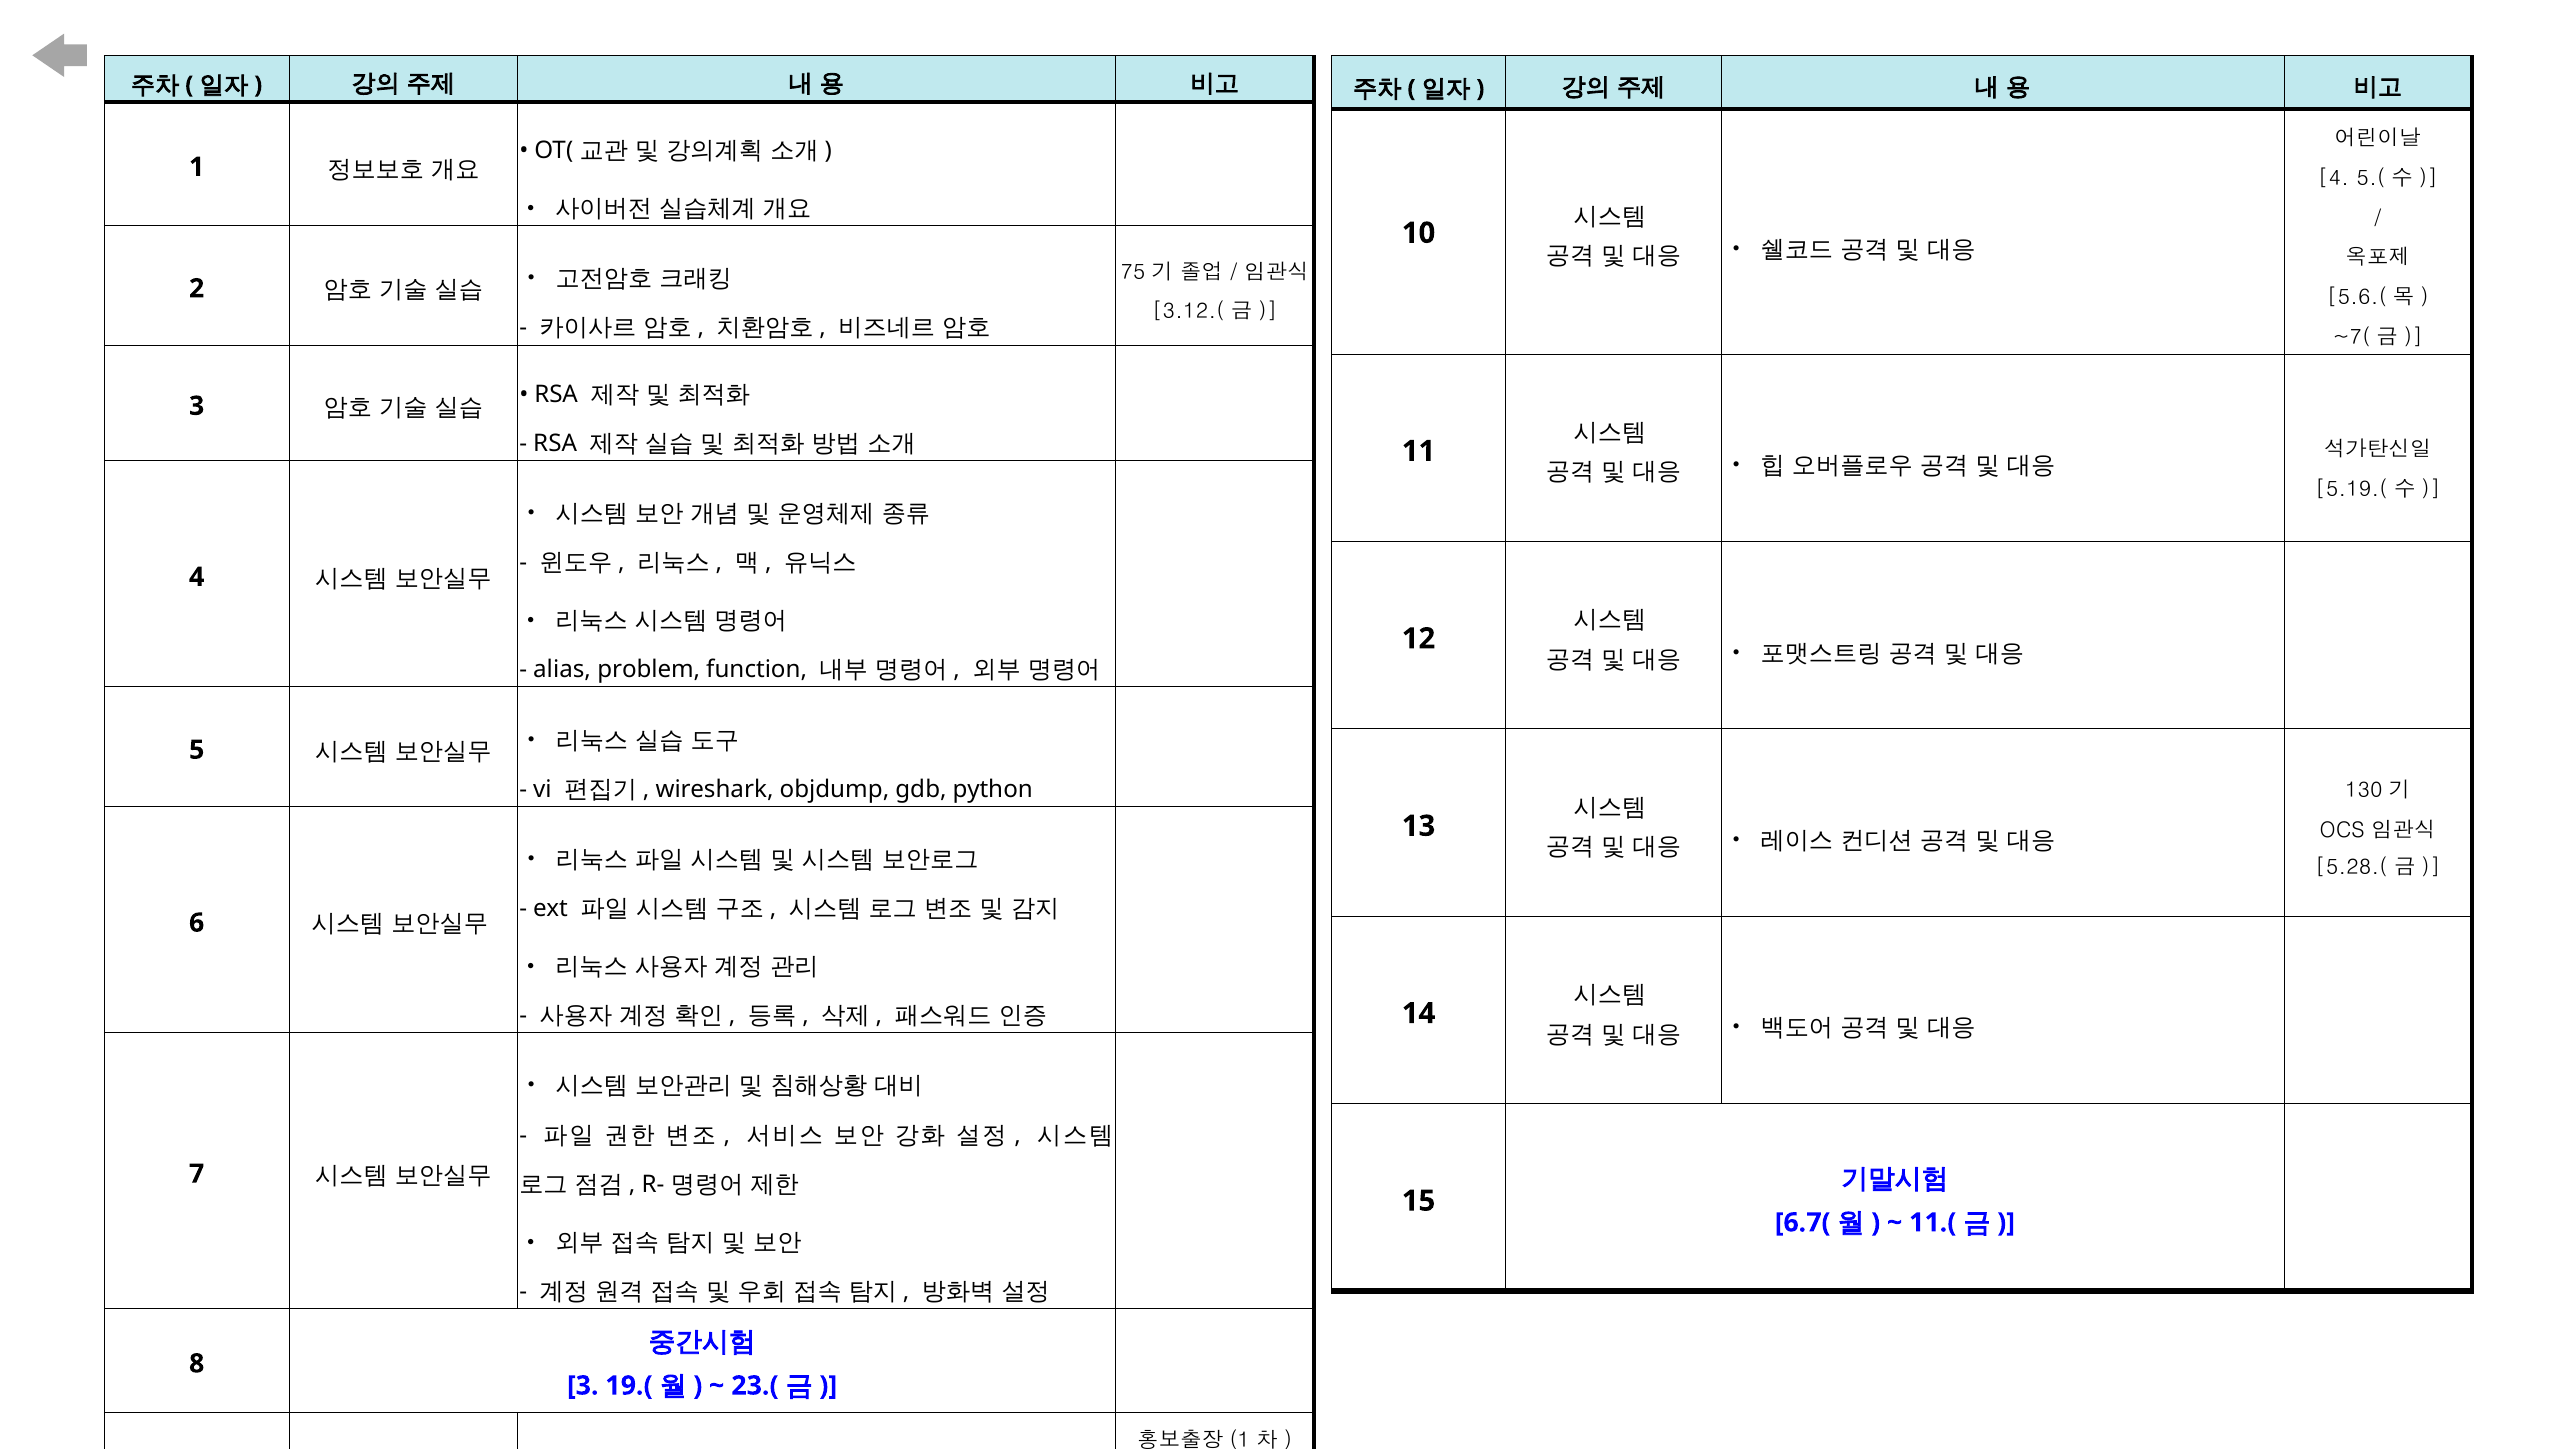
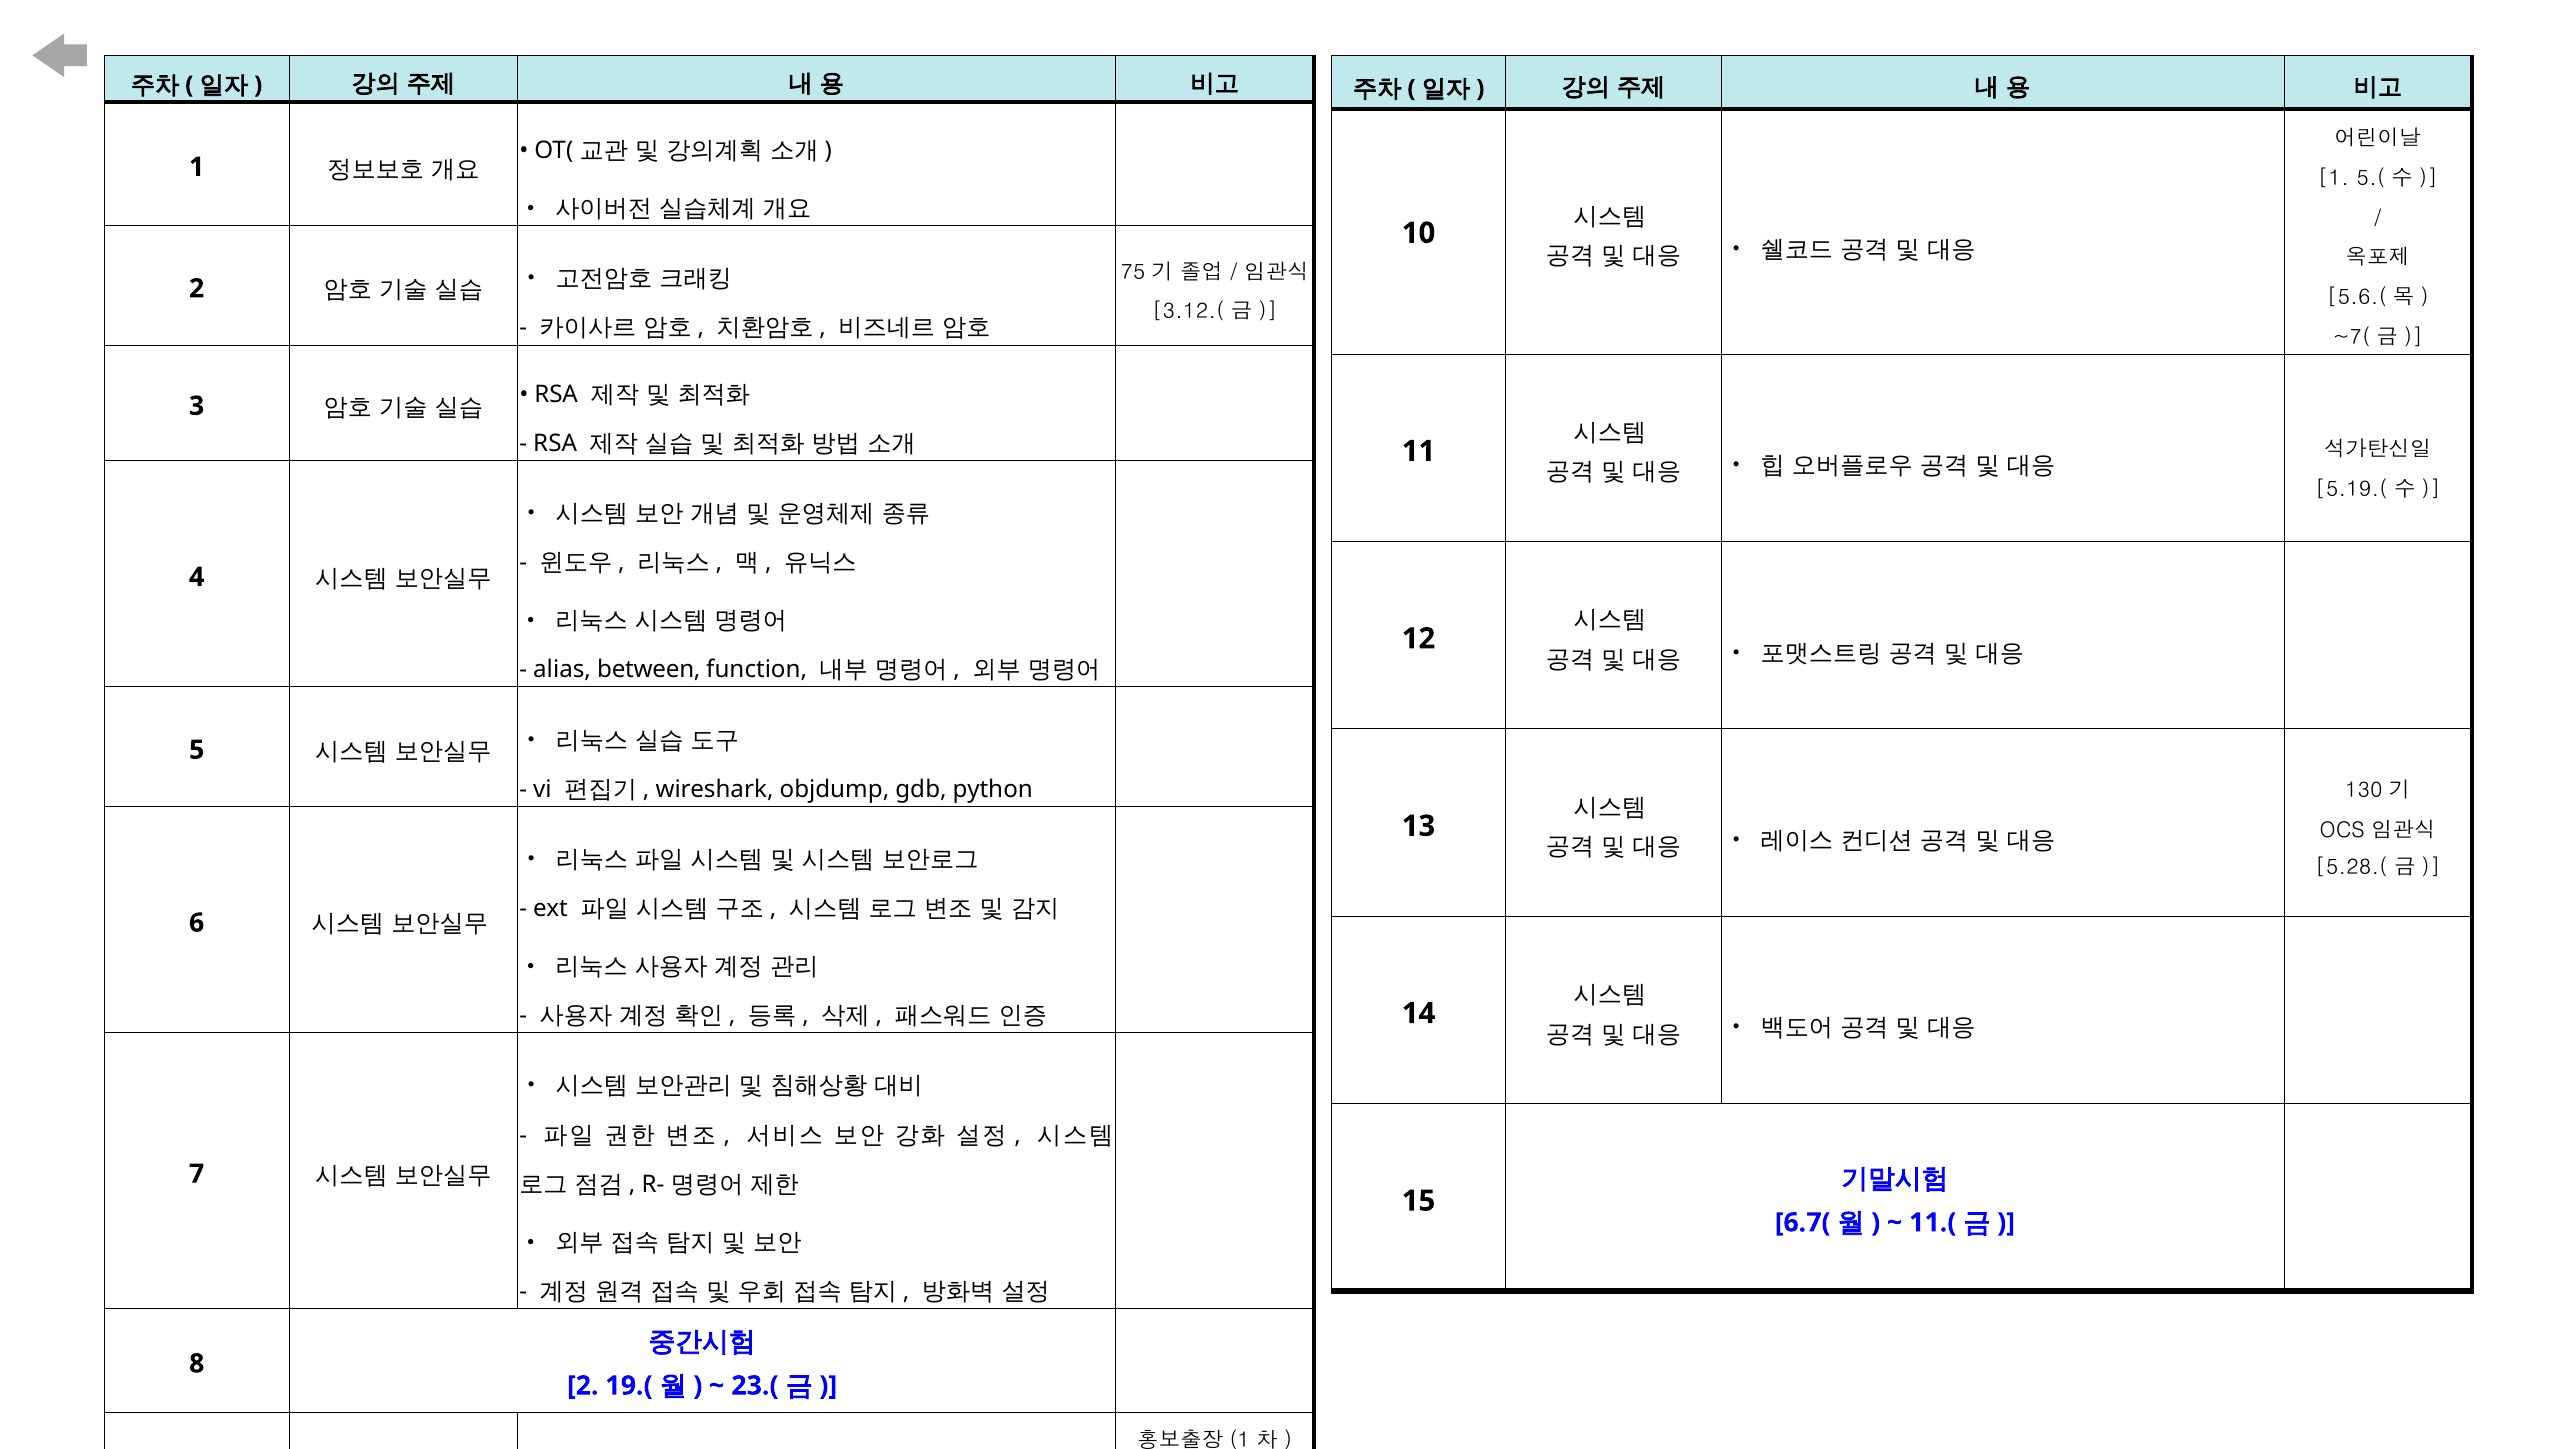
4 at (2334, 178): 4 -> 1
problem: problem -> between
3 at (583, 1386): 3 -> 2
